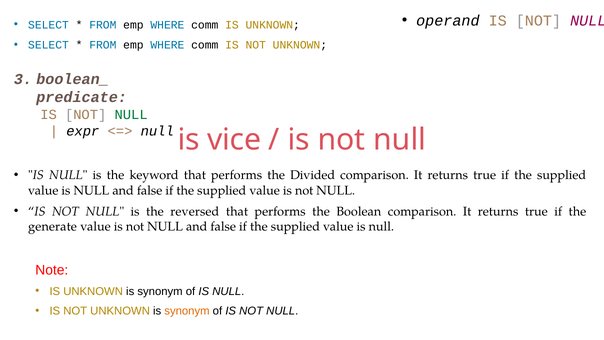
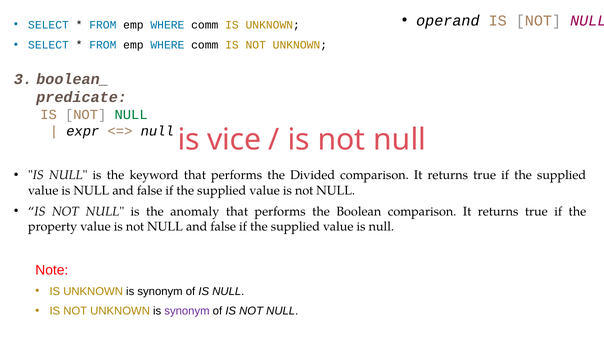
reversed: reversed -> anomaly
generate: generate -> property
synonym at (187, 311) colour: orange -> purple
